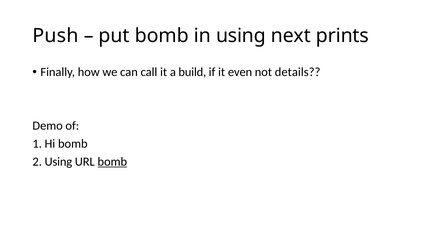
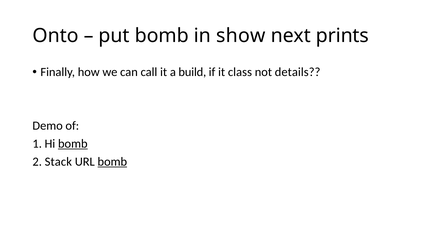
Push: Push -> Onto
in using: using -> show
even: even -> class
bomb at (73, 143) underline: none -> present
2 Using: Using -> Stack
